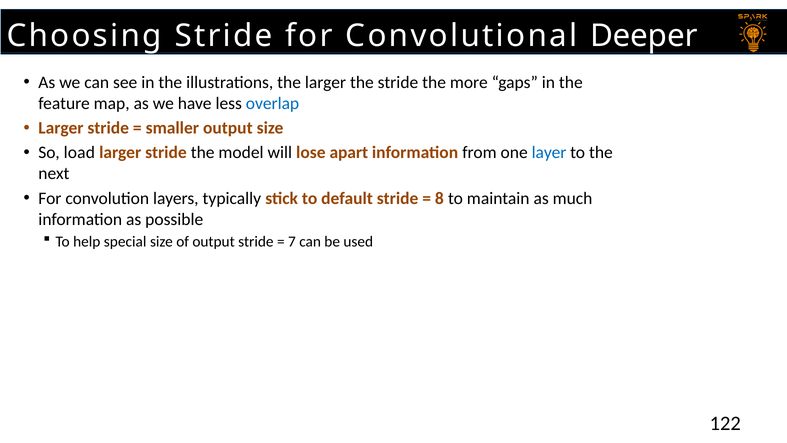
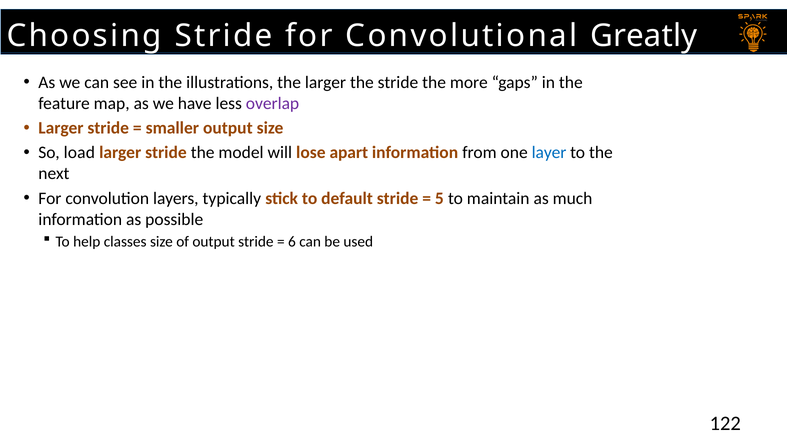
Deeper: Deeper -> Greatly
overlap colour: blue -> purple
8: 8 -> 5
special: special -> classes
7: 7 -> 6
